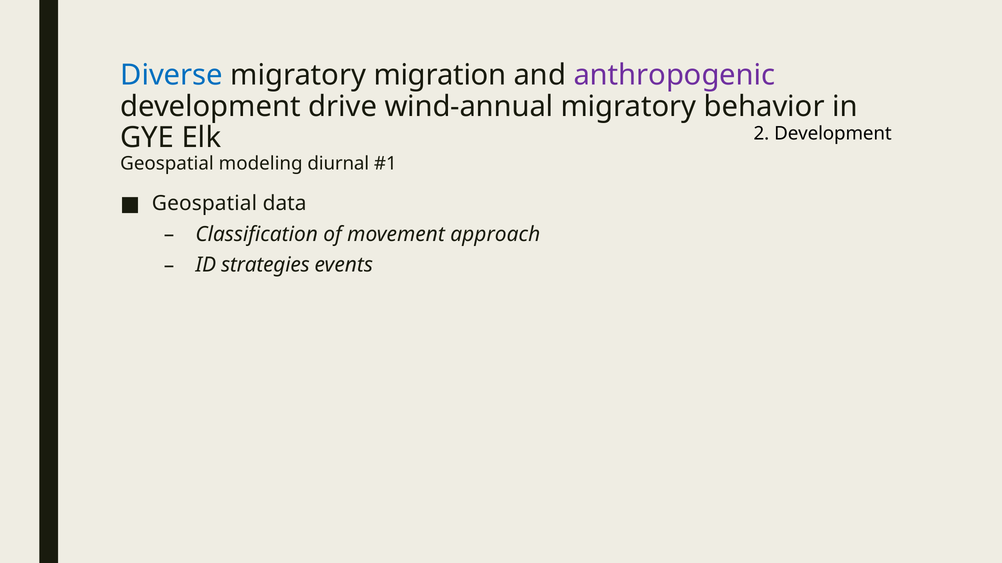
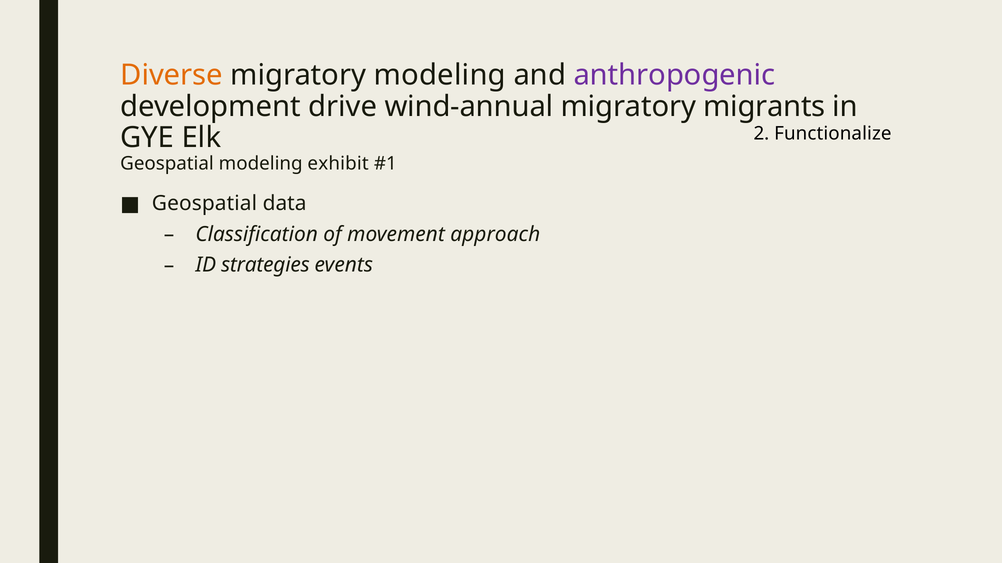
Diverse colour: blue -> orange
migratory migration: migration -> modeling
behavior: behavior -> migrants
2 Development: Development -> Functionalize
diurnal: diurnal -> exhibit
